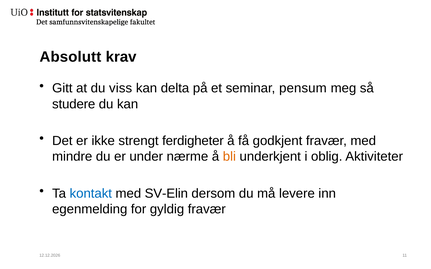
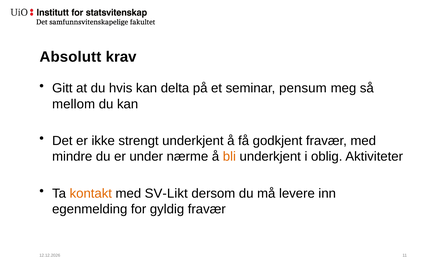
viss: viss -> hvis
studere: studere -> mellom
strengt ferdigheter: ferdigheter -> underkjent
kontakt colour: blue -> orange
SV-Elin: SV-Elin -> SV-Likt
